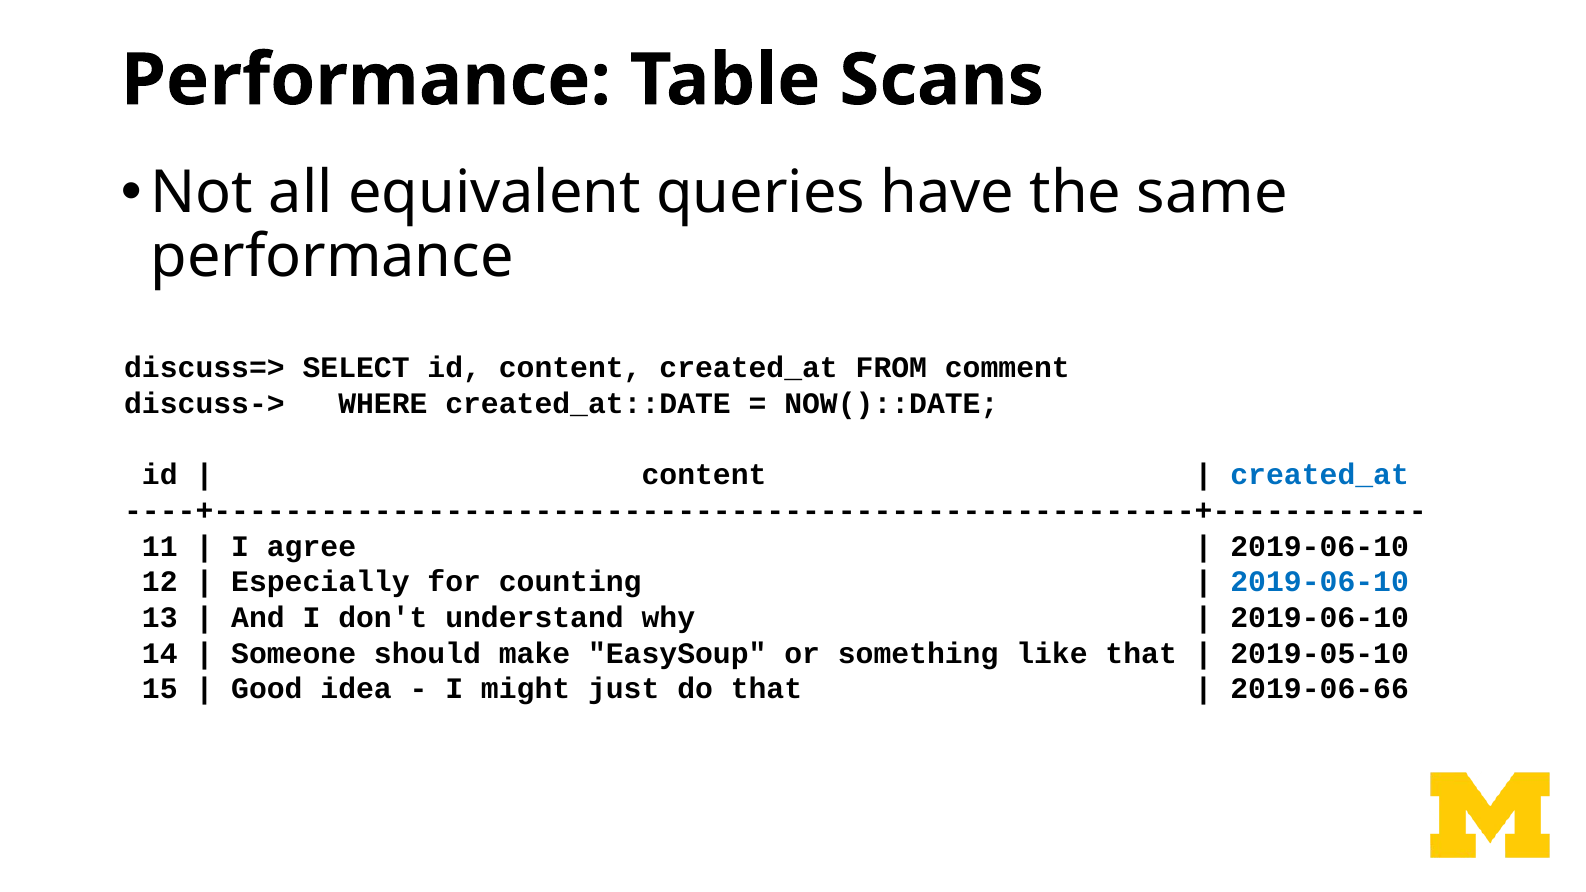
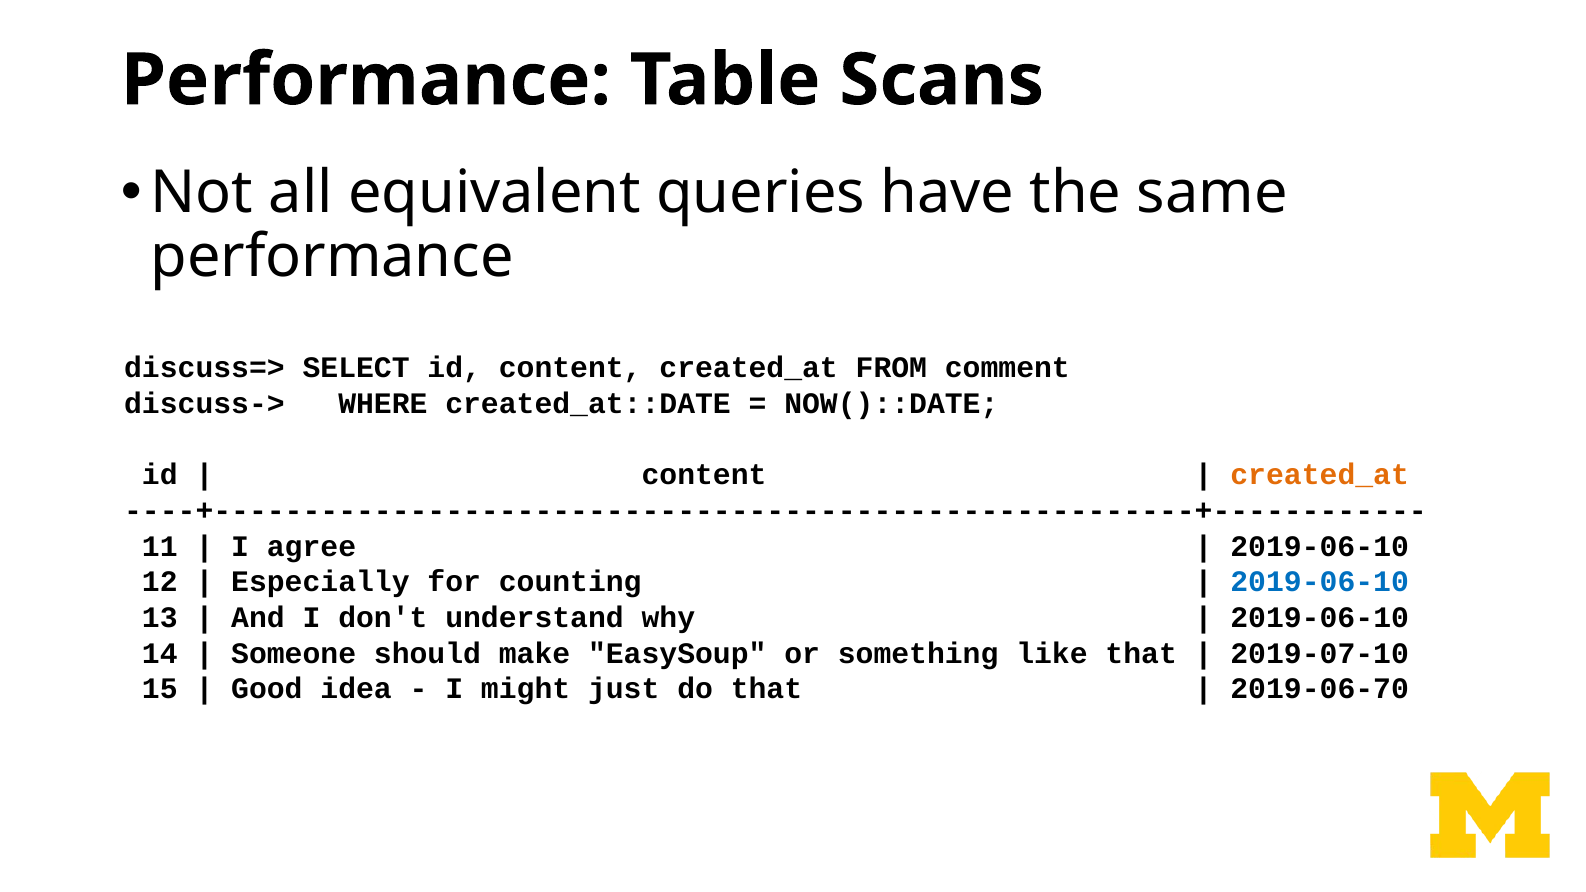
created_at at (1320, 475) colour: blue -> orange
2019-05-10: 2019-05-10 -> 2019-07-10
2019-06-66: 2019-06-66 -> 2019-06-70
